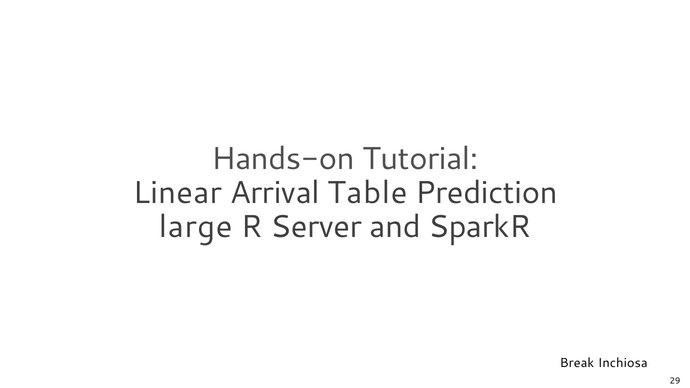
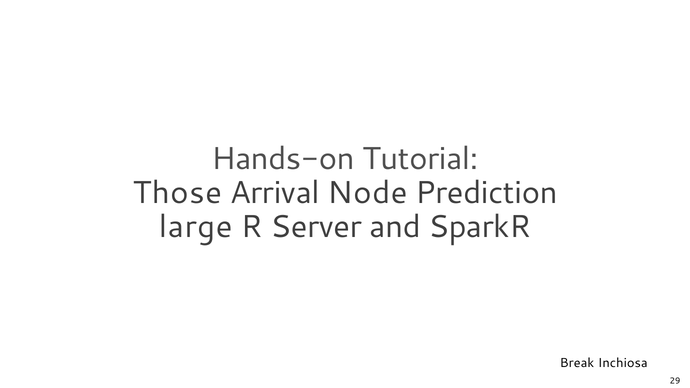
Linear: Linear -> Those
Table: Table -> Node
